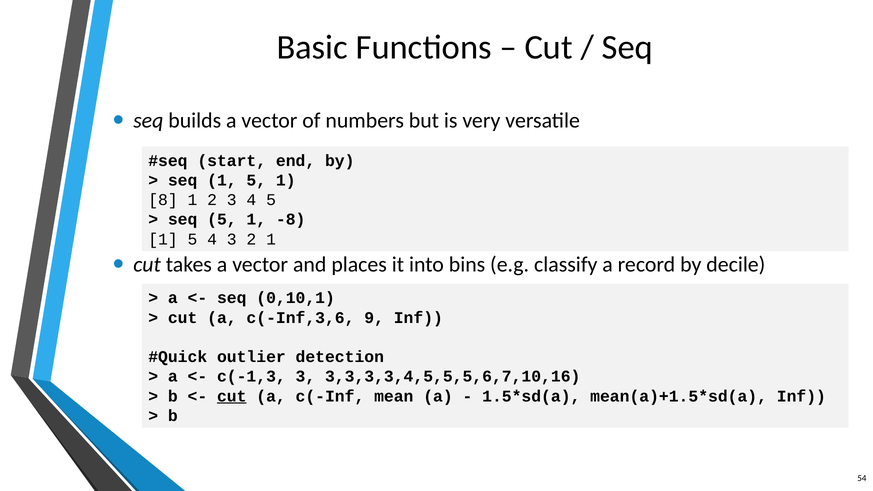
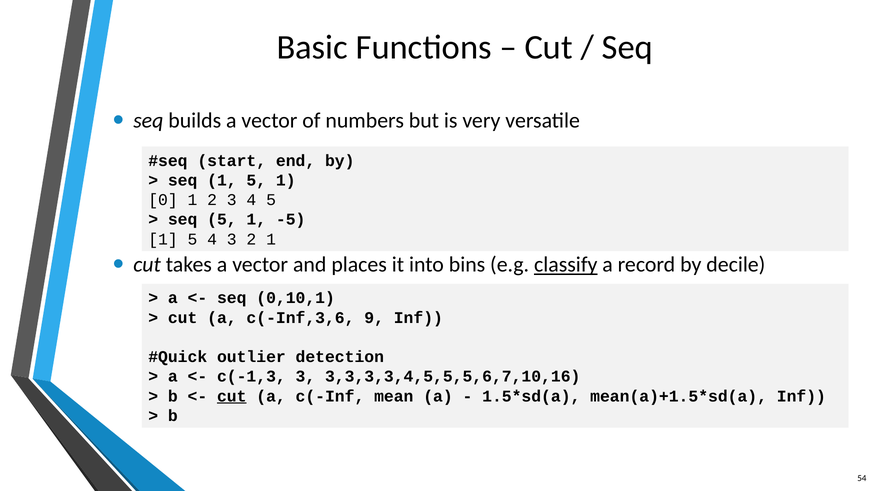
8: 8 -> 0
-8: -8 -> -5
classify underline: none -> present
